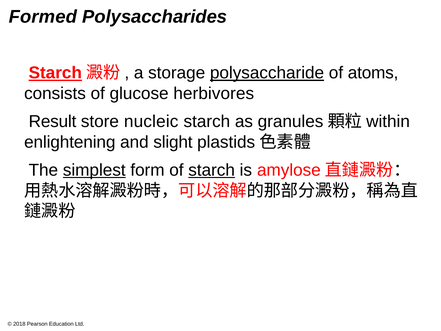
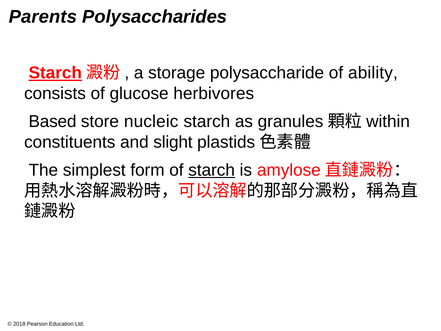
Formed: Formed -> Parents
polysaccharide underline: present -> none
atoms: atoms -> ability
Result: Result -> Based
enlightening: enlightening -> constituents
simplest underline: present -> none
